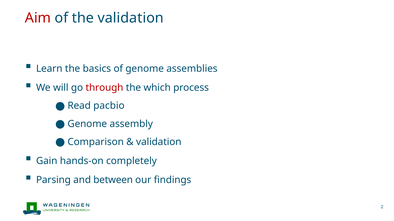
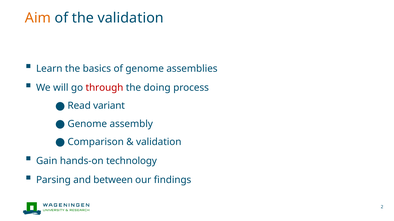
Aim colour: red -> orange
which: which -> doing
pacbio: pacbio -> variant
completely: completely -> technology
